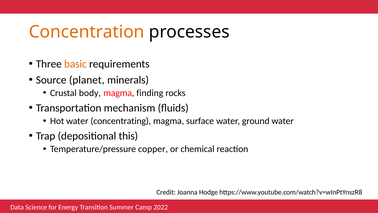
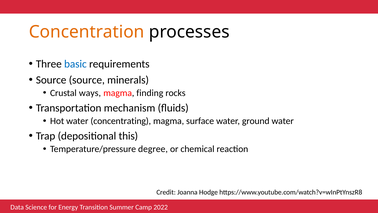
basic colour: orange -> blue
Source planet: planet -> source
body: body -> ways
copper: copper -> degree
